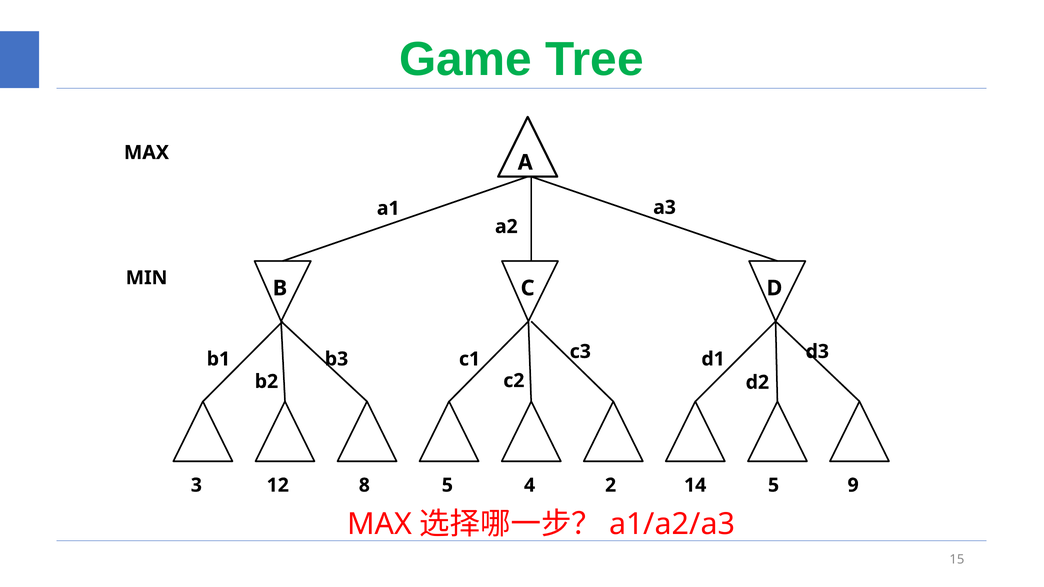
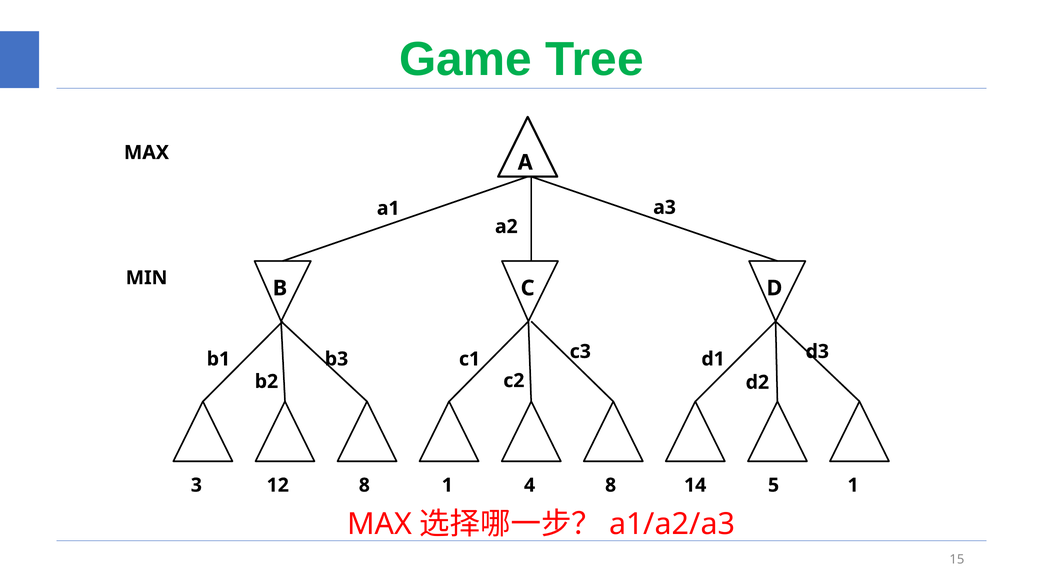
8 5: 5 -> 1
4 2: 2 -> 8
5 9: 9 -> 1
